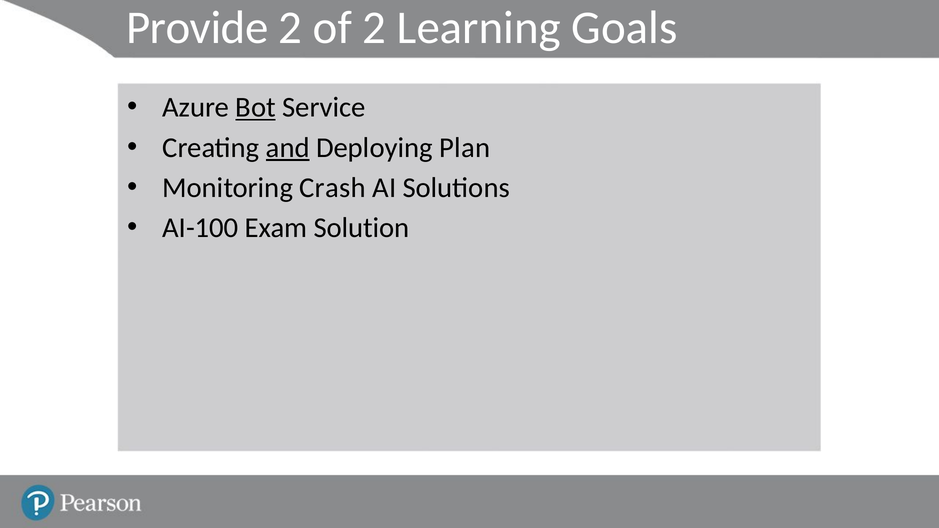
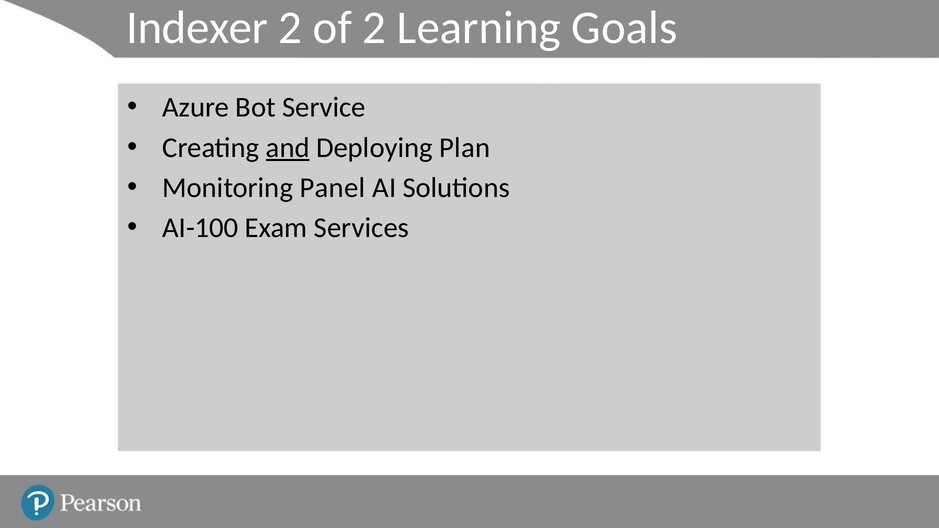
Provide: Provide -> Indexer
Bot underline: present -> none
Crash: Crash -> Panel
Solution: Solution -> Services
